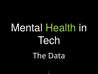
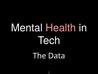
Health colour: light green -> pink
